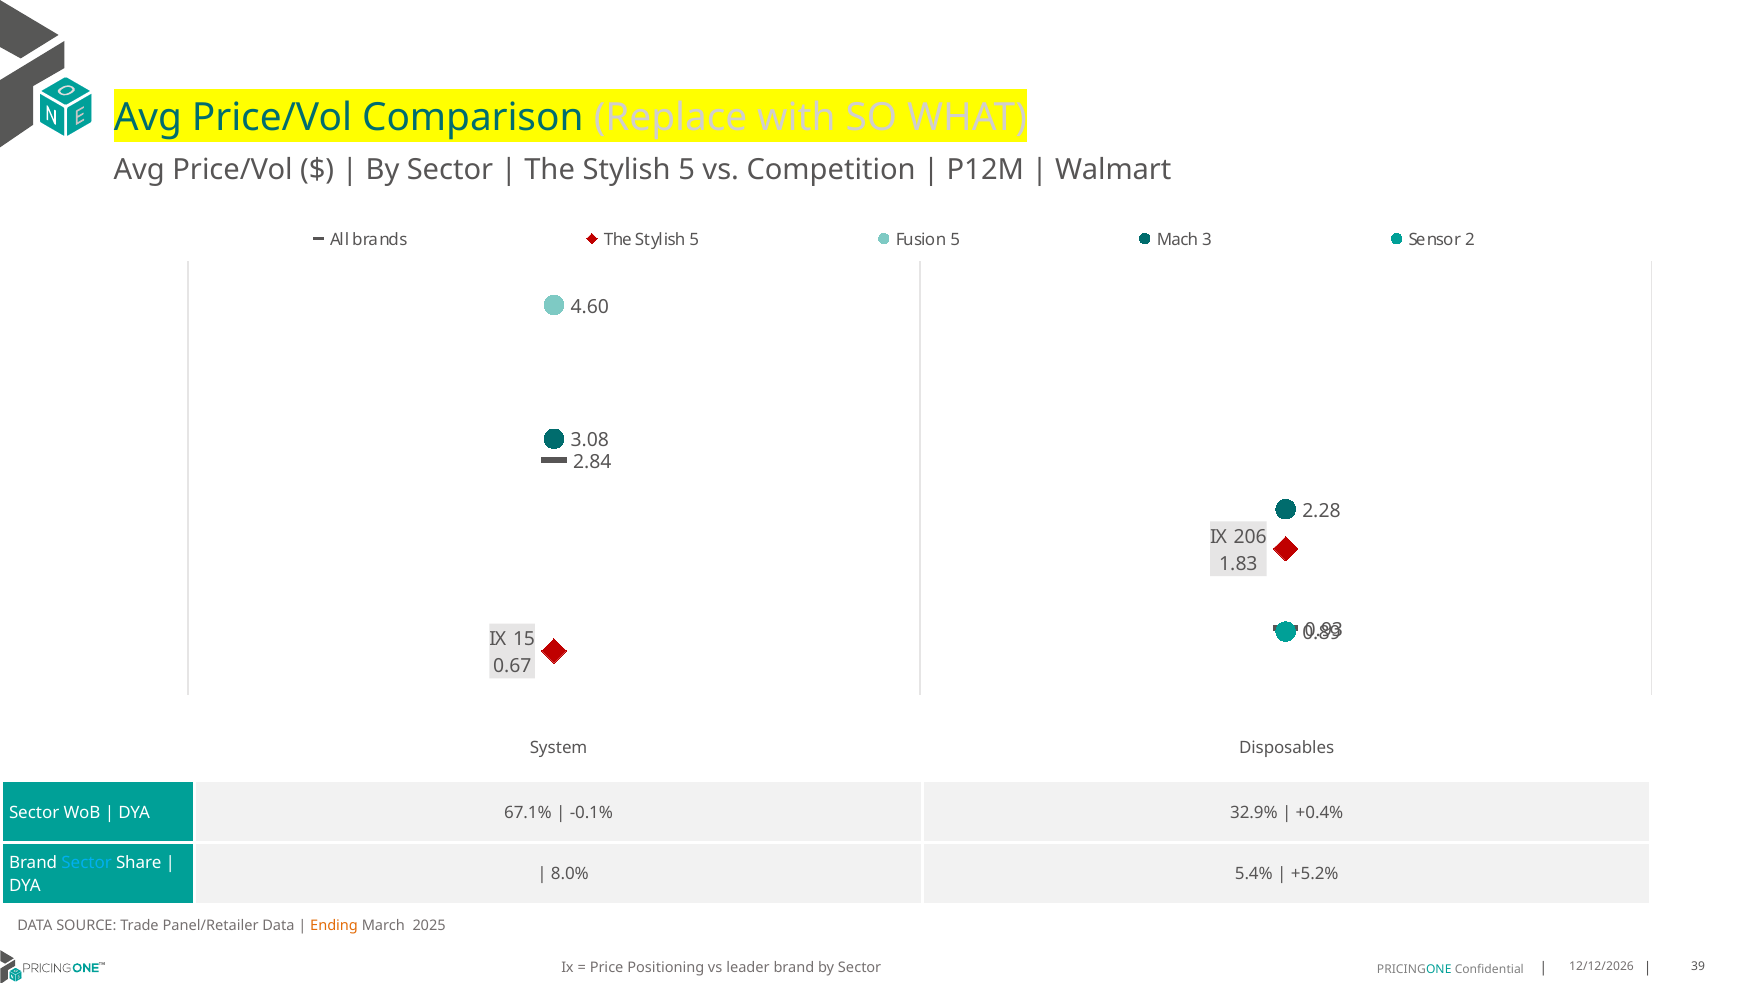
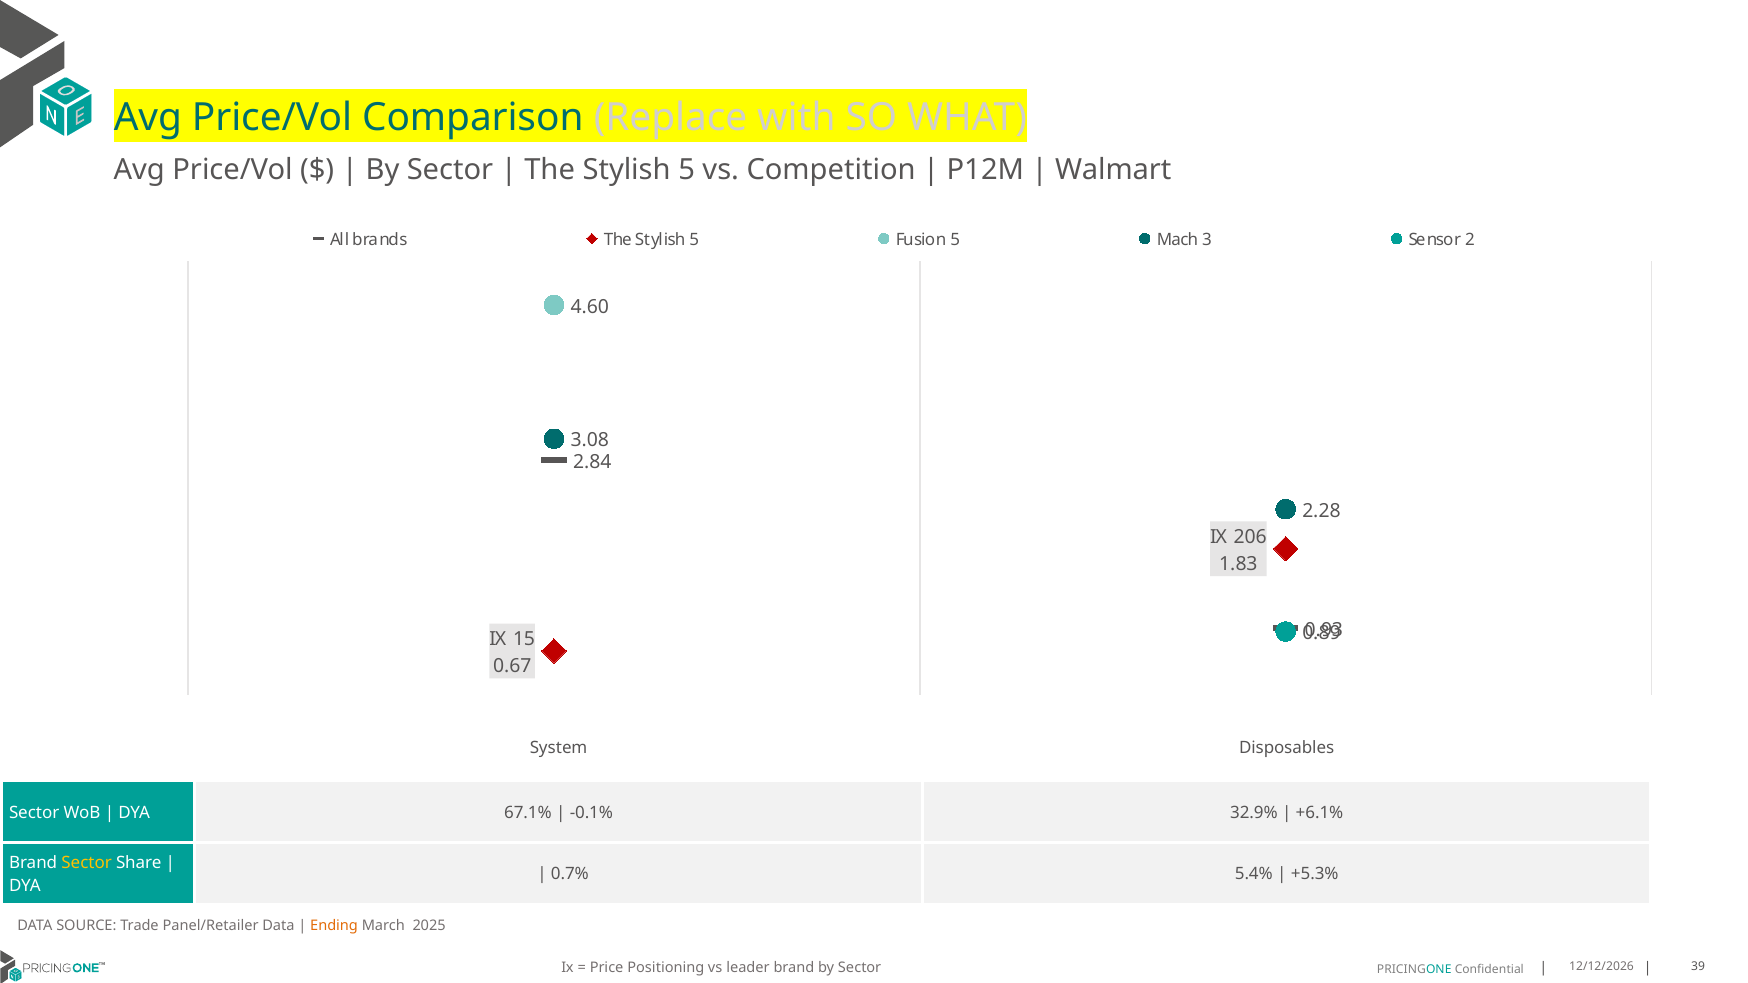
+0.4%: +0.4% -> +6.1%
Sector at (87, 863) colour: light blue -> yellow
8.0%: 8.0% -> 0.7%
+5.2%: +5.2% -> +5.3%
